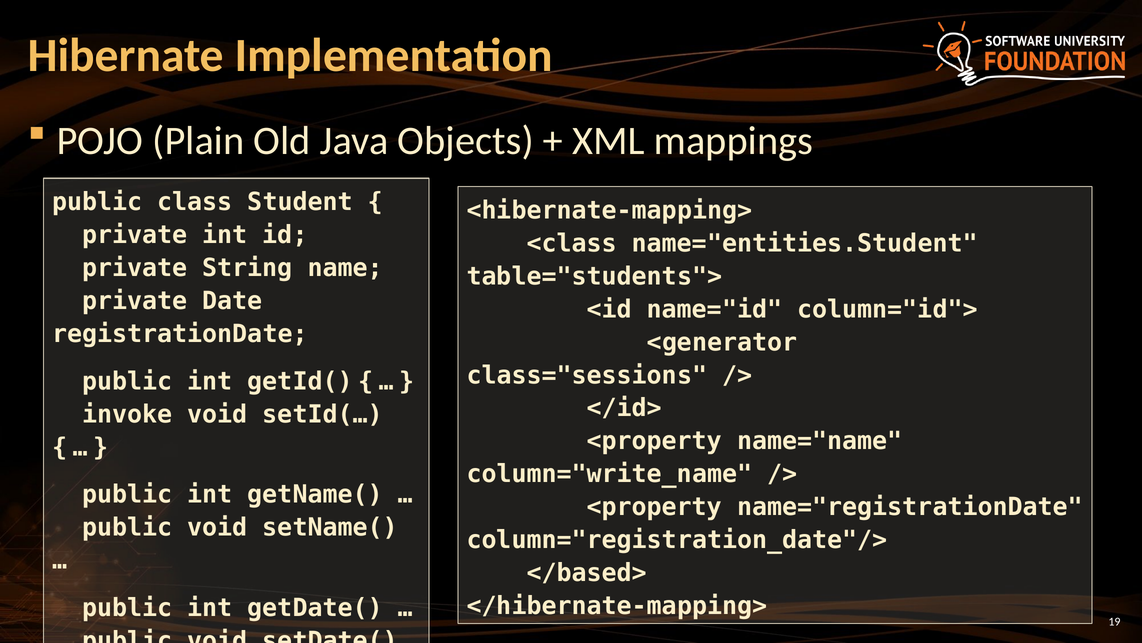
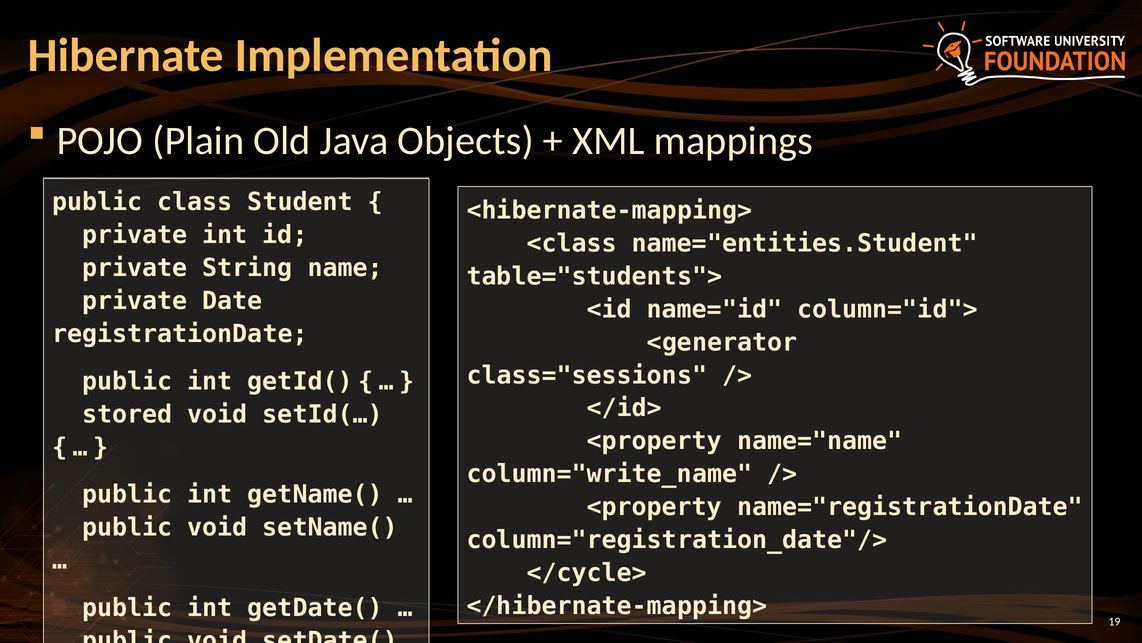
invoke: invoke -> stored
</based>: </based> -> </cycle>
